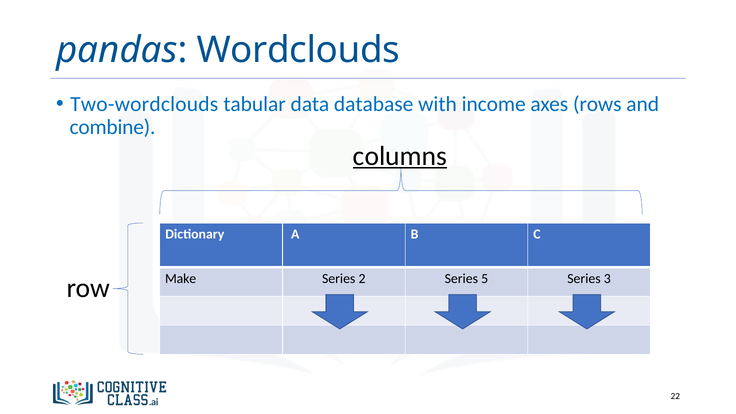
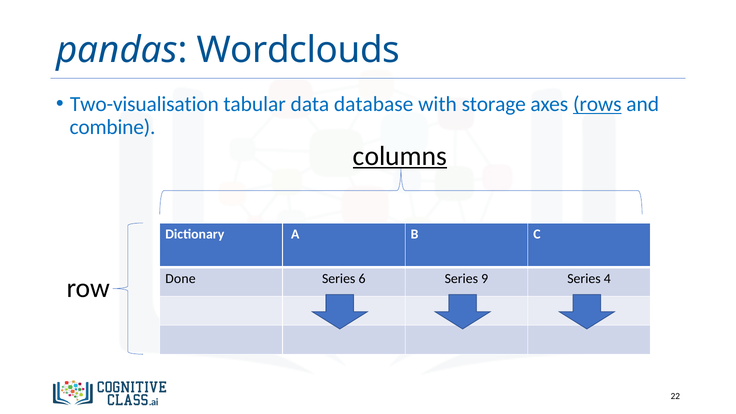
Two-wordclouds: Two-wordclouds -> Two-visualisation
income: income -> storage
rows underline: none -> present
Make: Make -> Done
2: 2 -> 6
5: 5 -> 9
3: 3 -> 4
